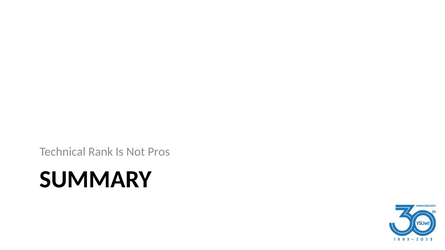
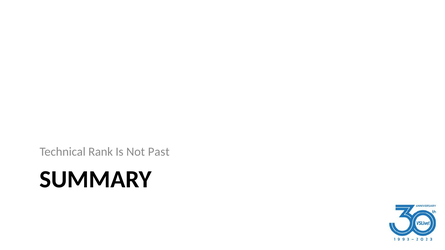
Pros: Pros -> Past
